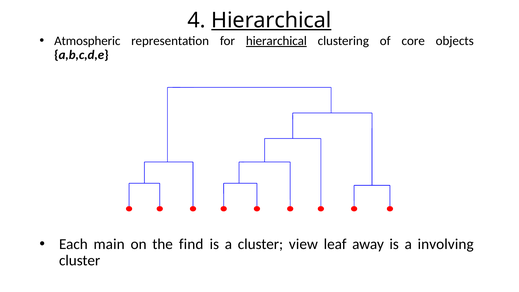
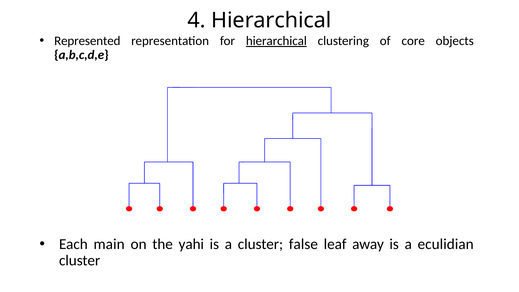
Hierarchical at (271, 20) underline: present -> none
Atmospheric: Atmospheric -> Represented
find: find -> yahi
view: view -> false
involving: involving -> eculidian
